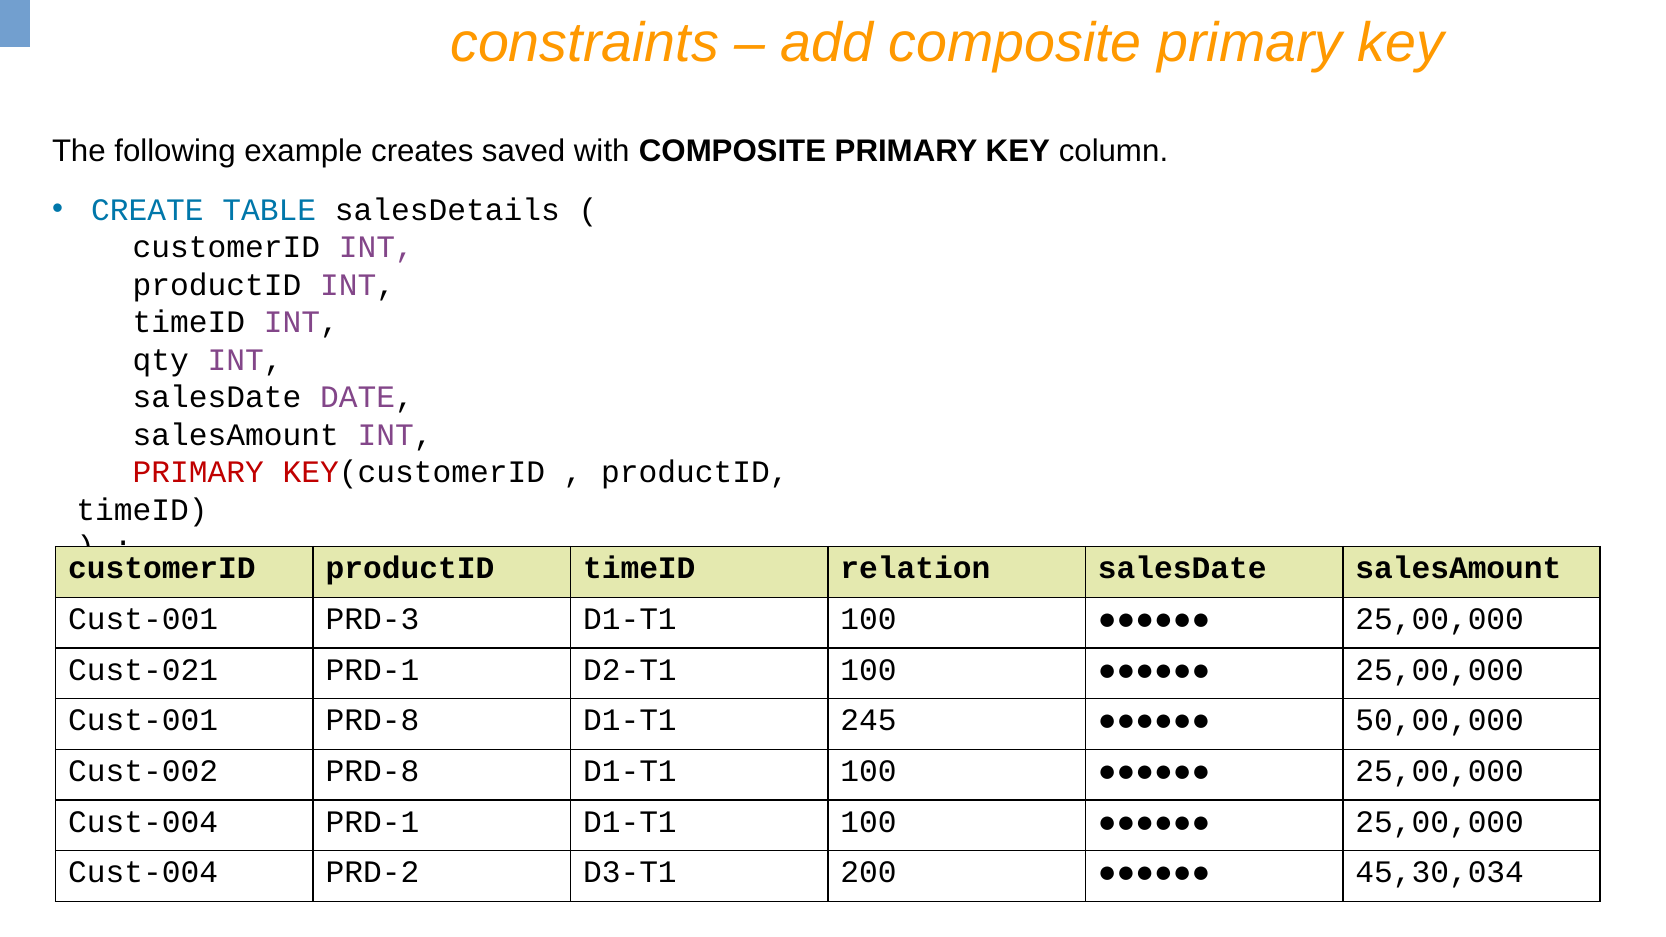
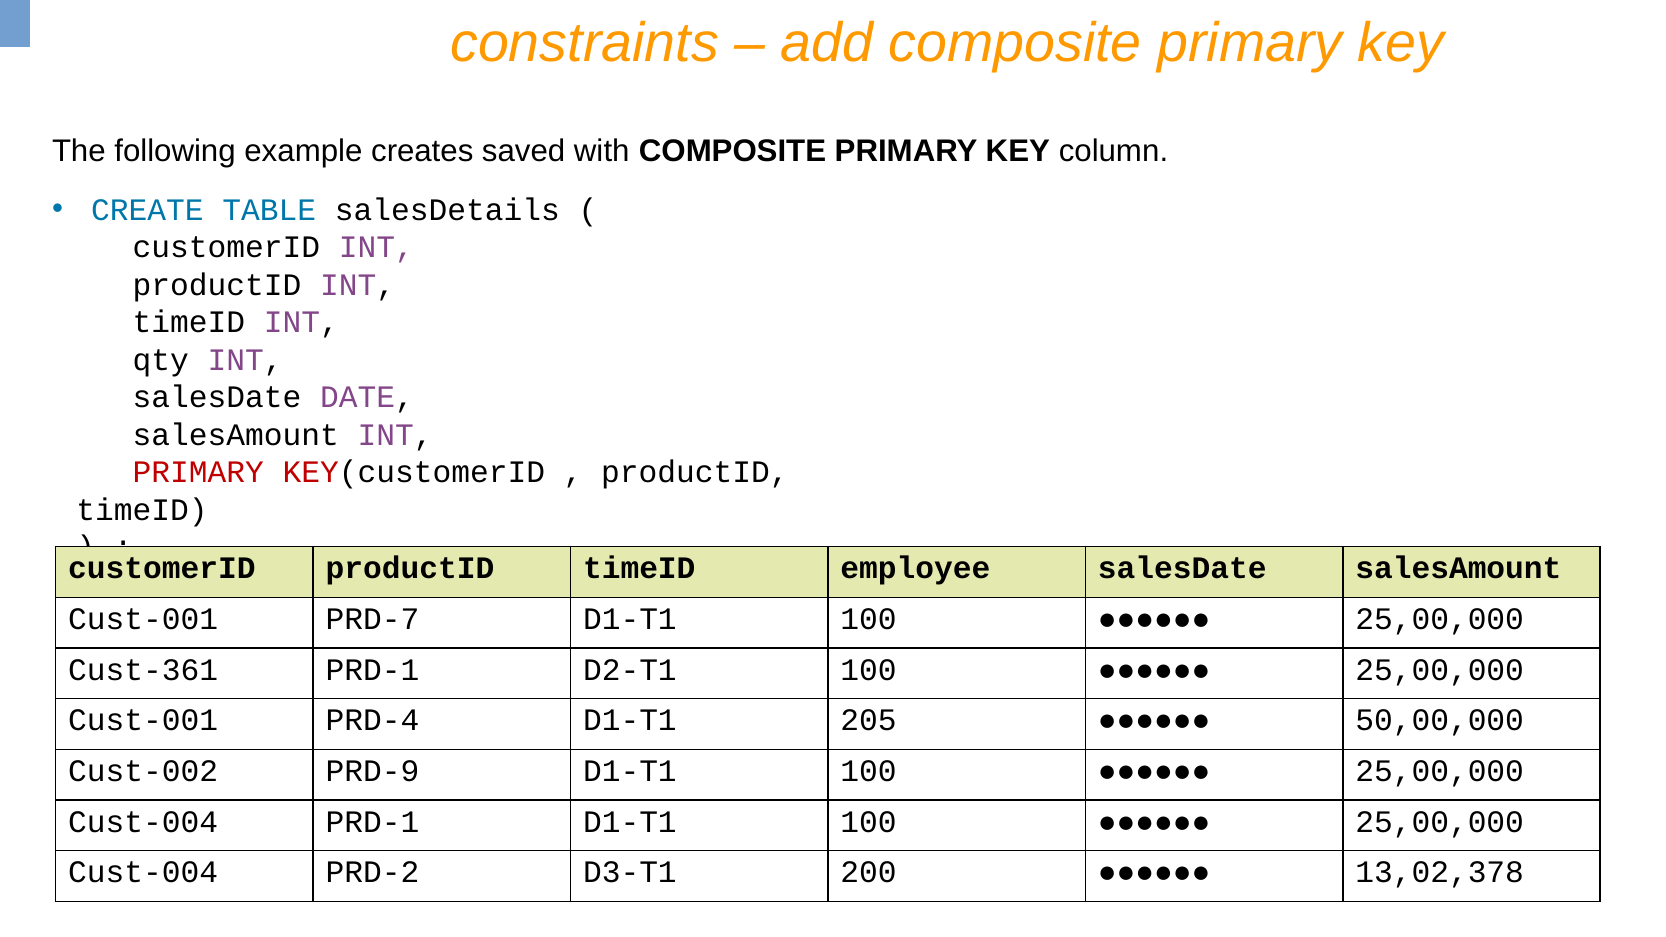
relation: relation -> employee
PRD-3: PRD-3 -> PRD-7
Cust-021: Cust-021 -> Cust-361
Cust-001 PRD-8: PRD-8 -> PRD-4
245: 245 -> 205
Cust-002 PRD-8: PRD-8 -> PRD-9
45,30,034: 45,30,034 -> 13,02,378
